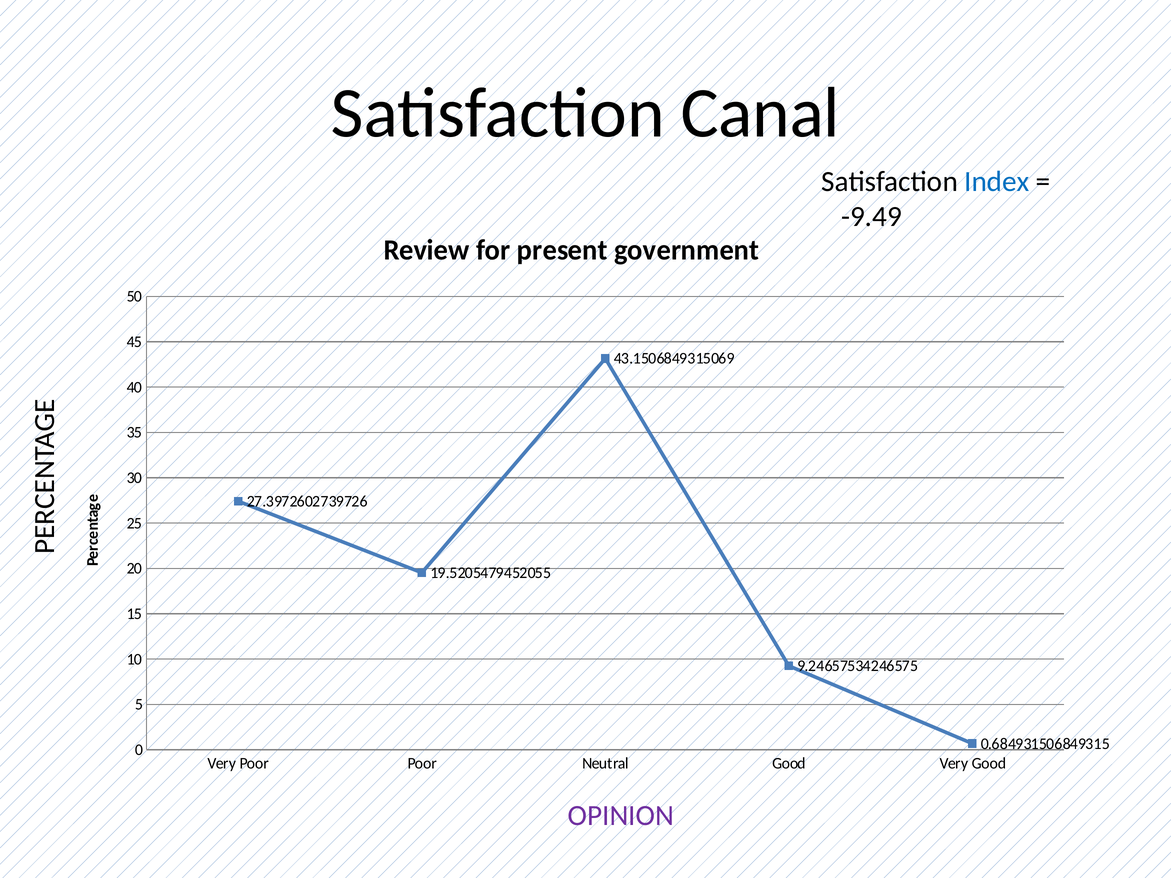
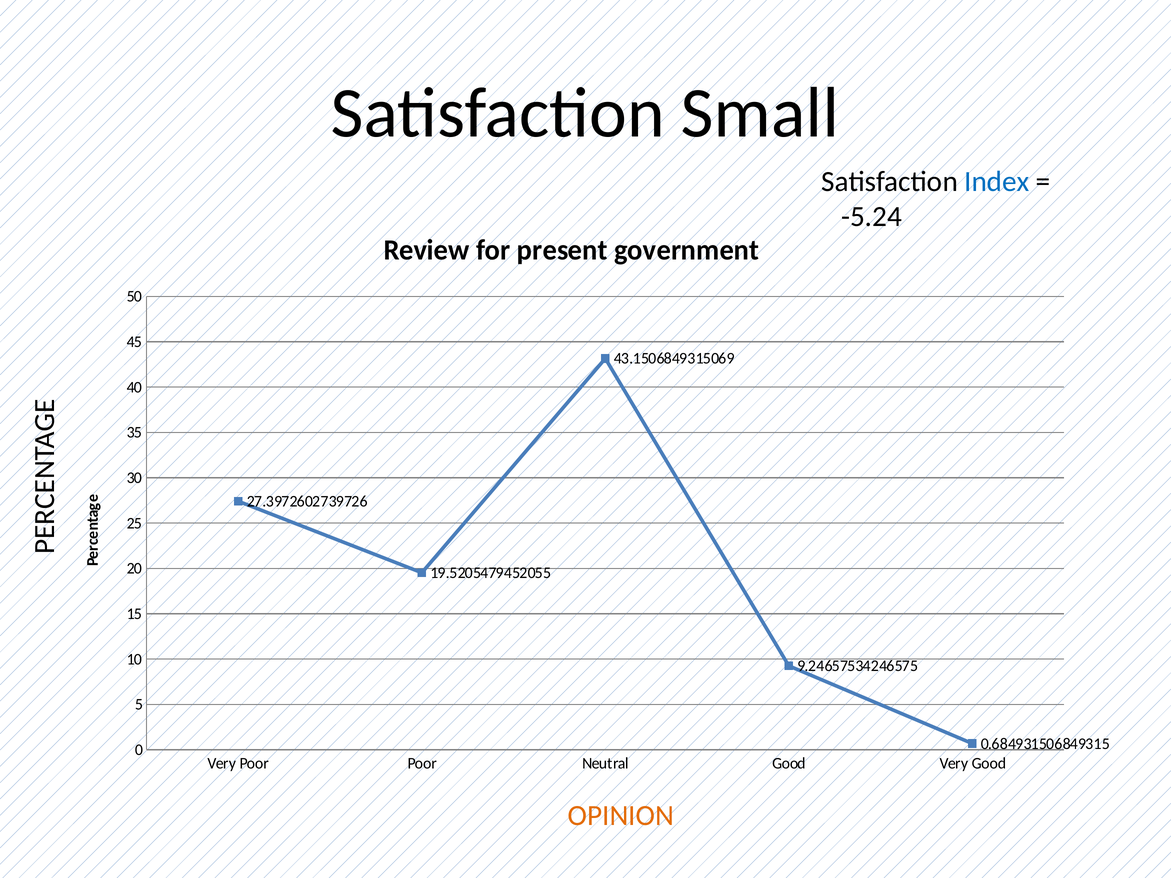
Canal: Canal -> Small
-9.49: -9.49 -> -5.24
OPINION colour: purple -> orange
